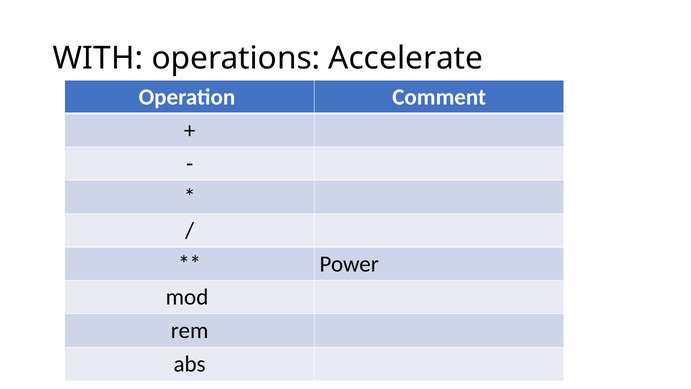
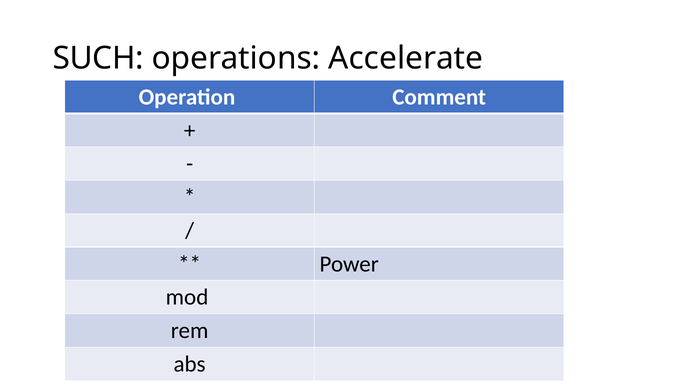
WITH: WITH -> SUCH
